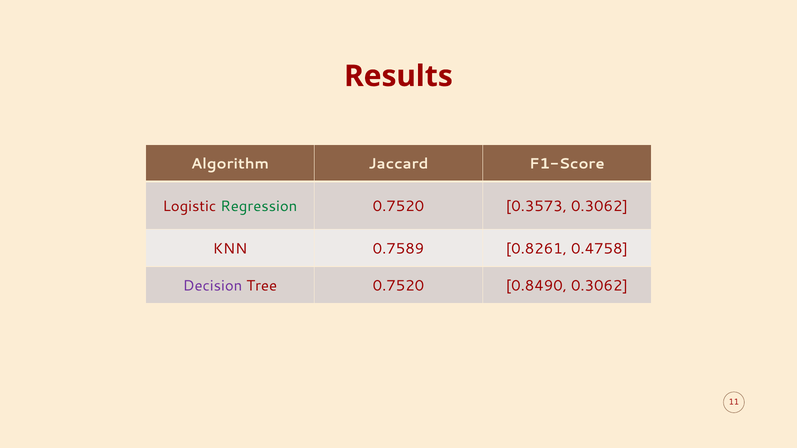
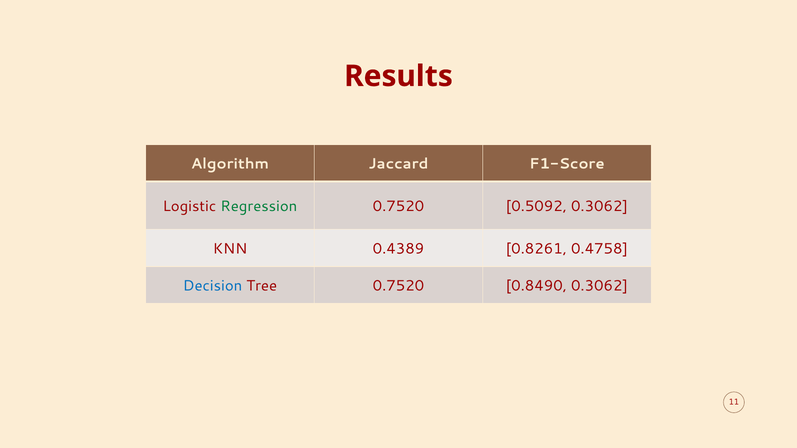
0.3573: 0.3573 -> 0.5092
0.7589: 0.7589 -> 0.4389
Decision colour: purple -> blue
